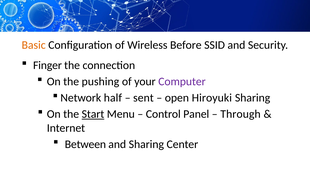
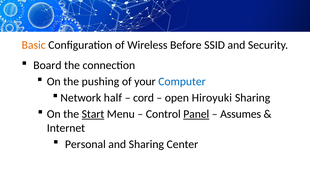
Finger: Finger -> Board
Computer colour: purple -> blue
sent: sent -> cord
Panel underline: none -> present
Through: Through -> Assumes
Between: Between -> Personal
